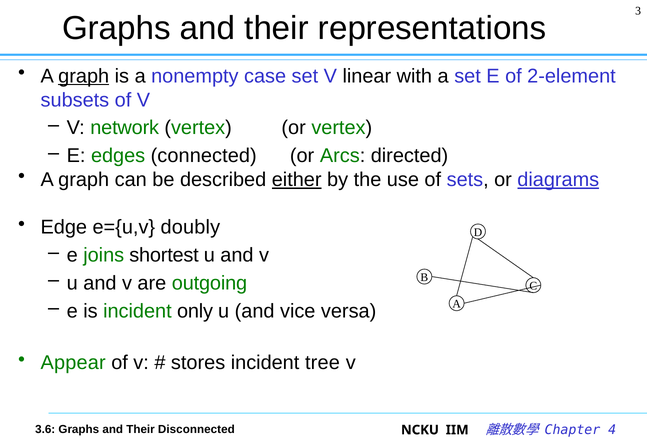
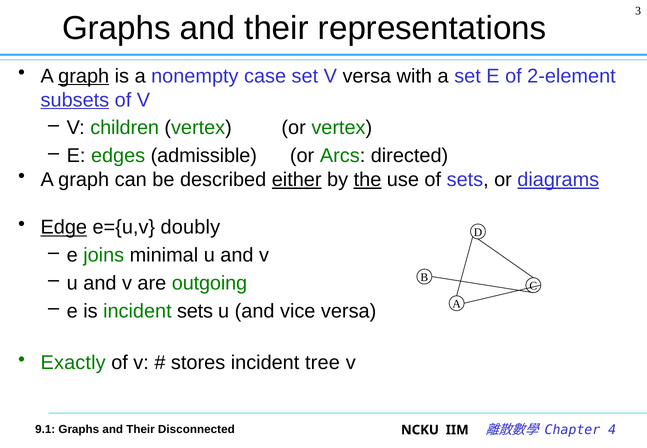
V linear: linear -> versa
subsets underline: none -> present
network: network -> children
connected: connected -> admissible
the underline: none -> present
Edge underline: none -> present
shortest: shortest -> minimal
incident only: only -> sets
Appear: Appear -> Exactly
3.6: 3.6 -> 9.1
